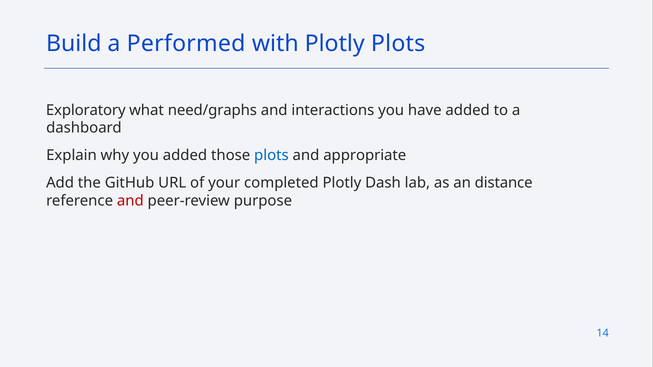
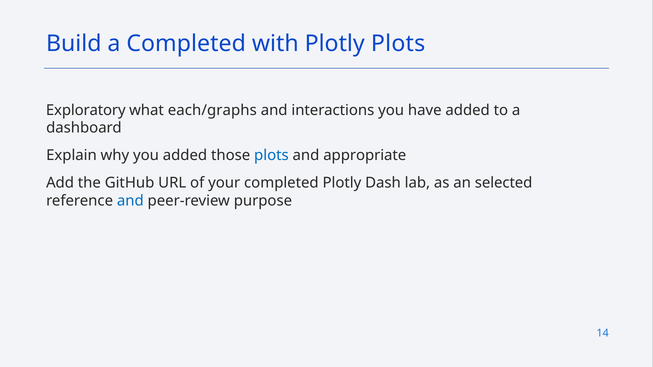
a Performed: Performed -> Completed
need/graphs: need/graphs -> each/graphs
distance: distance -> selected
and at (130, 201) colour: red -> blue
